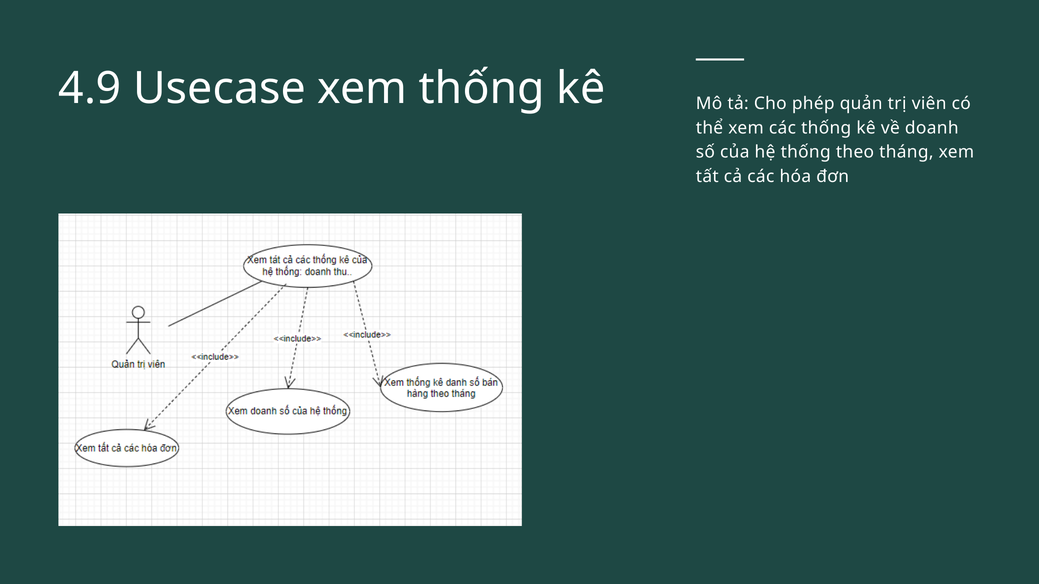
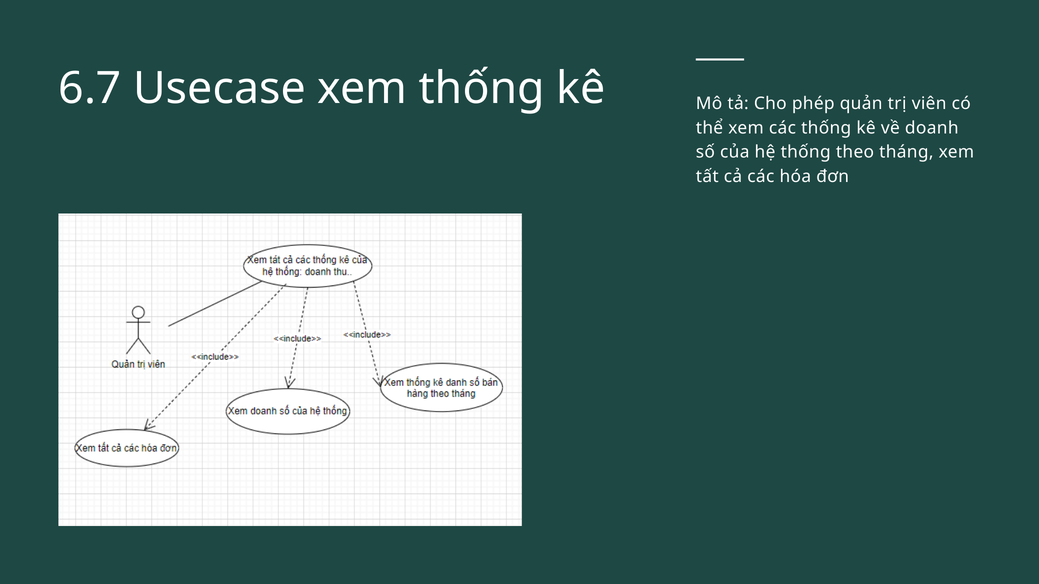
4.9: 4.9 -> 6.7
